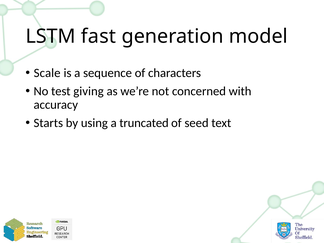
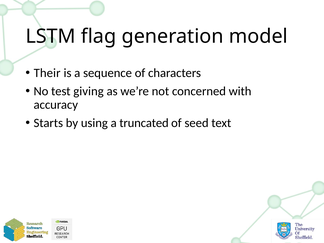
fast: fast -> flag
Scale: Scale -> Their
